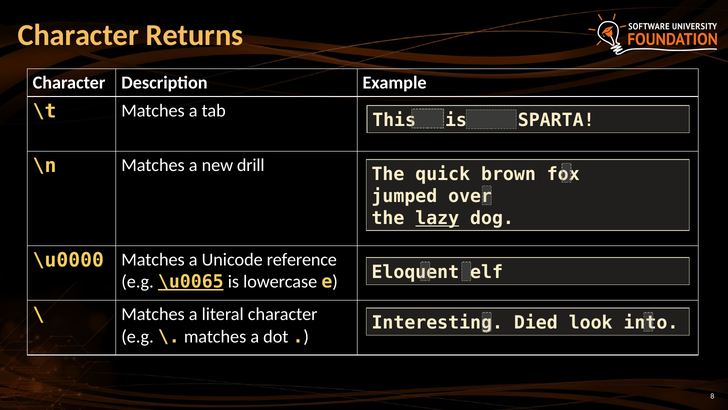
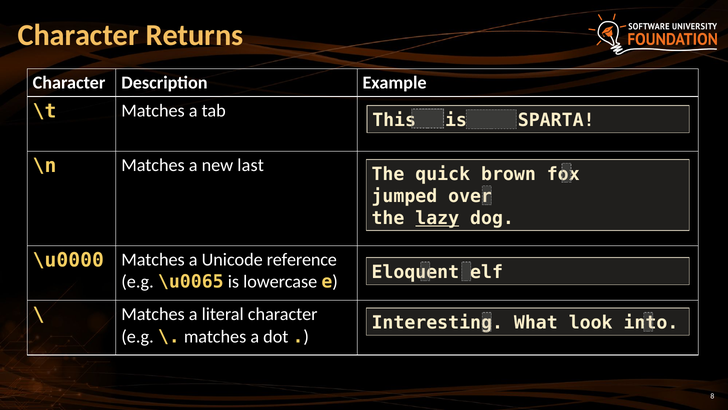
drill: drill -> last
\u0065 underline: present -> none
Died: Died -> What
